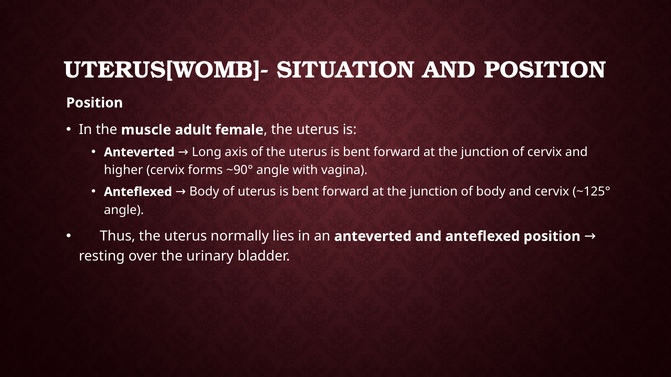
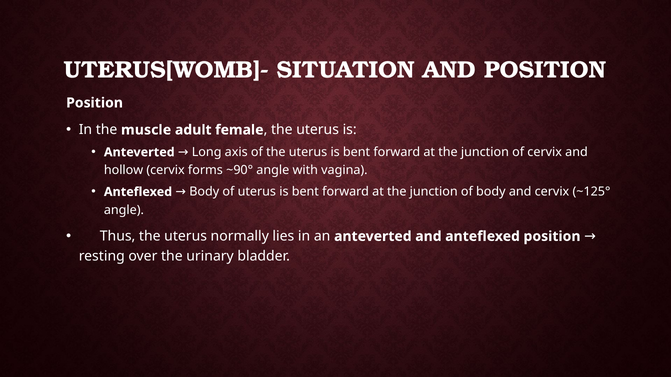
higher: higher -> hollow
